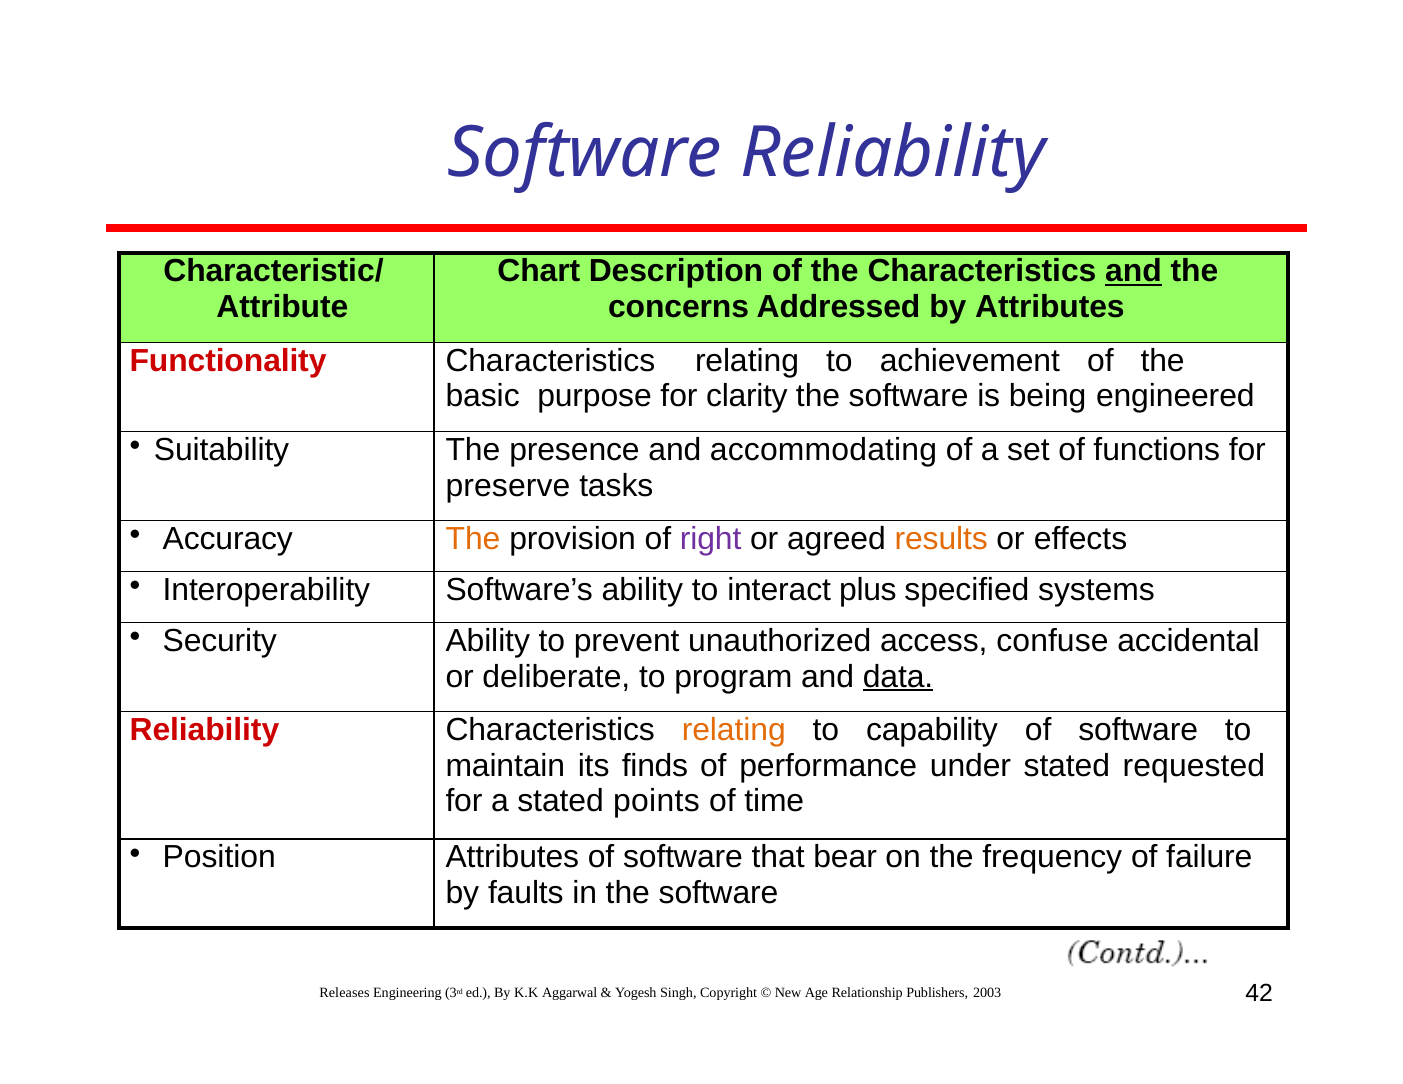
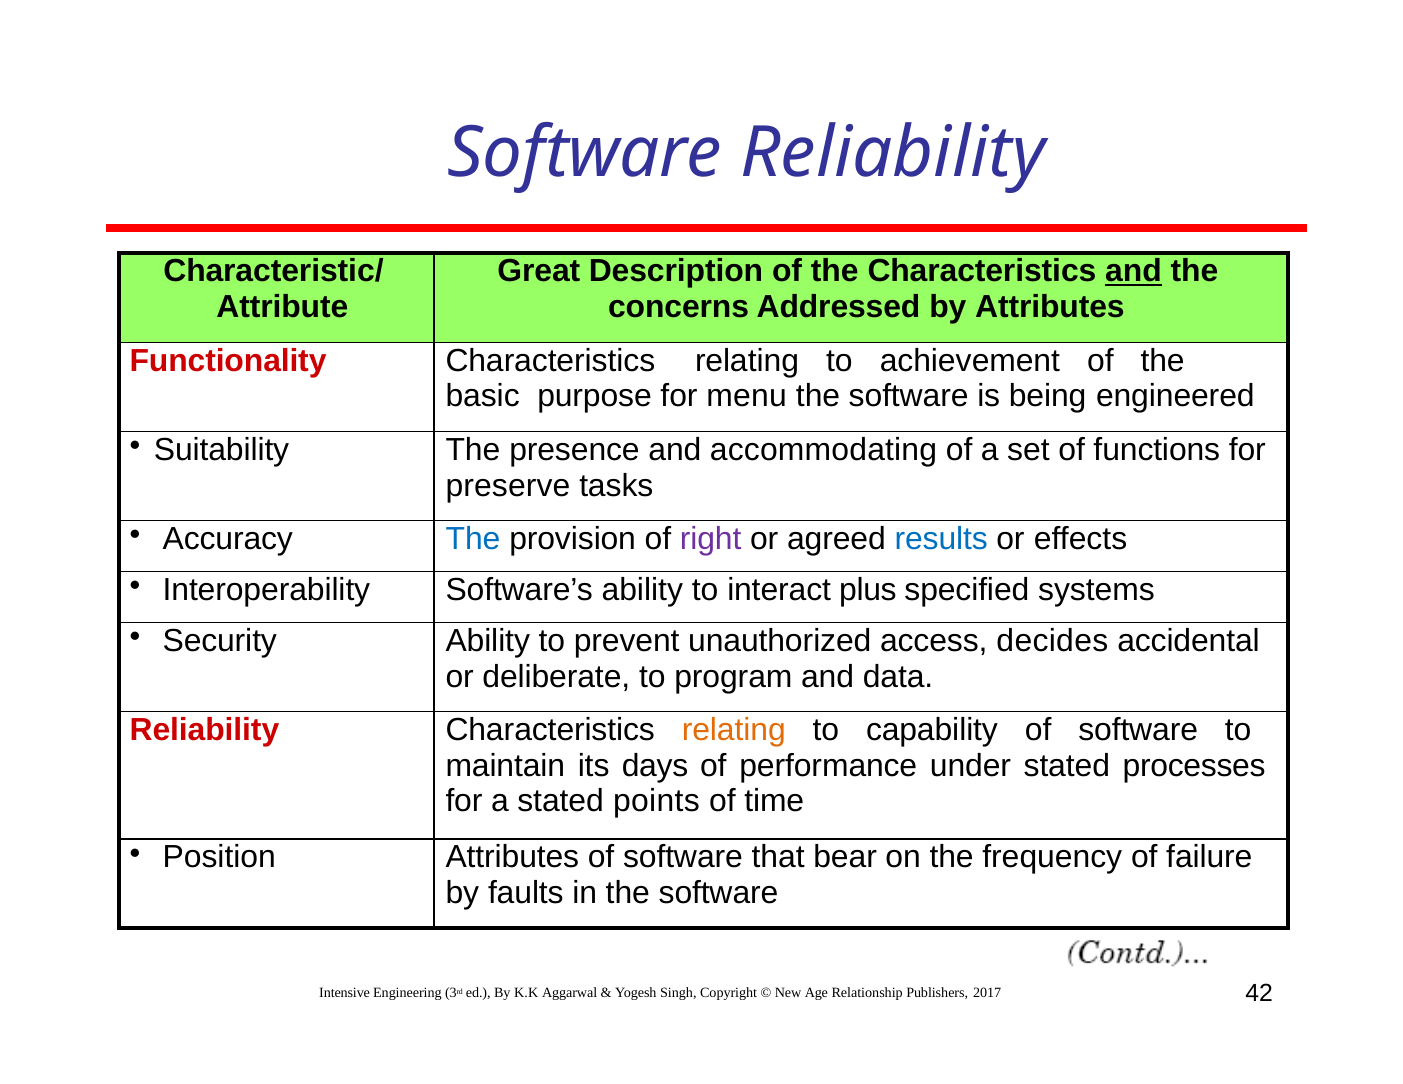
Chart: Chart -> Great
clarity: clarity -> menu
The at (473, 539) colour: orange -> blue
results colour: orange -> blue
confuse: confuse -> decides
data underline: present -> none
finds: finds -> days
requested: requested -> processes
Releases: Releases -> Intensive
2003: 2003 -> 2017
